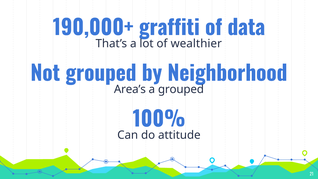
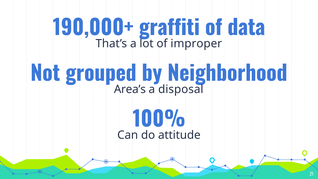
wealthier: wealthier -> improper
a grouped: grouped -> disposal
